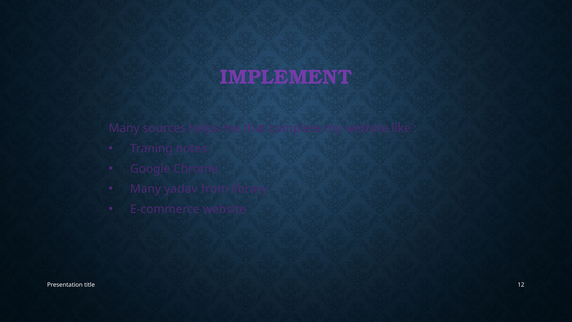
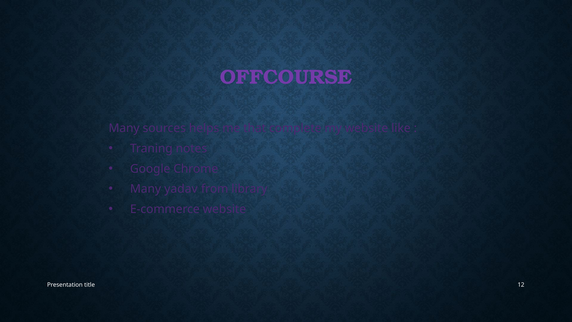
IMPLEMENT: IMPLEMENT -> OFFCOURSE
